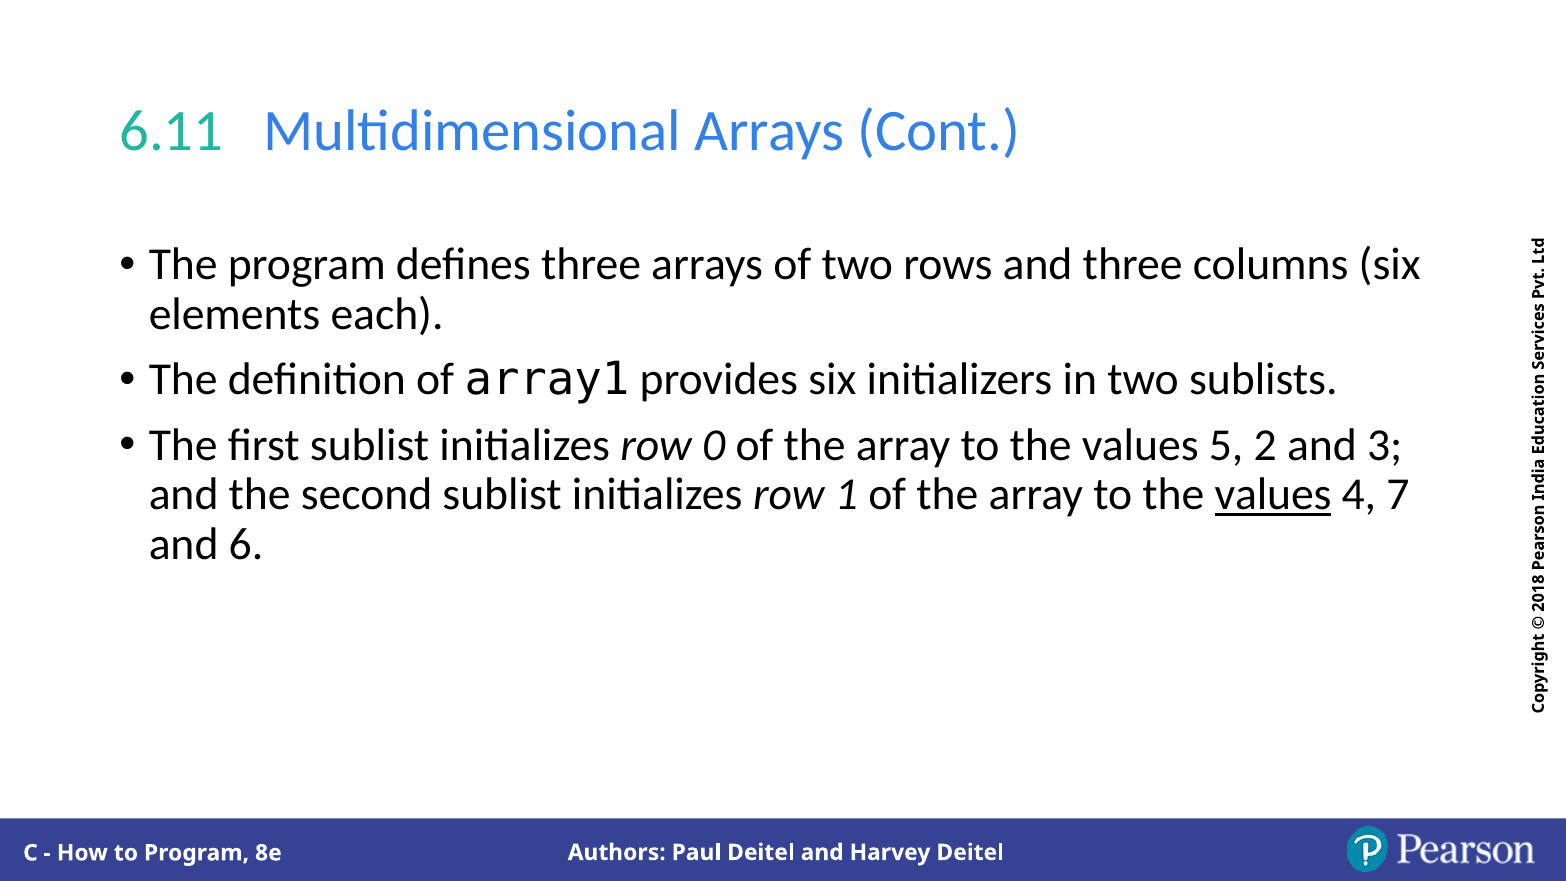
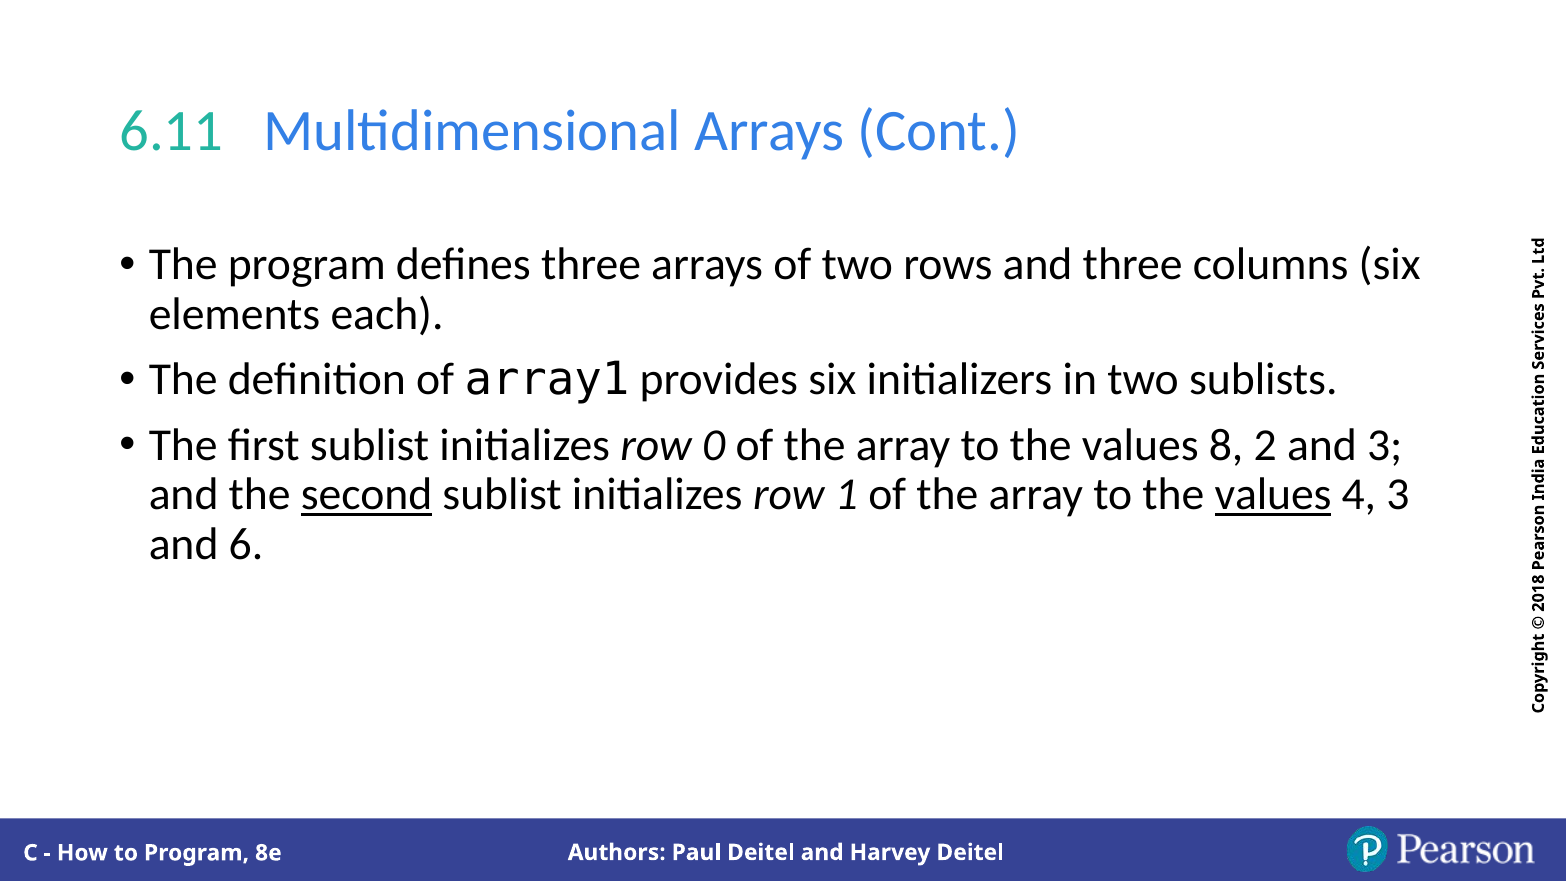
values 5: 5 -> 8
second underline: none -> present
4 7: 7 -> 3
